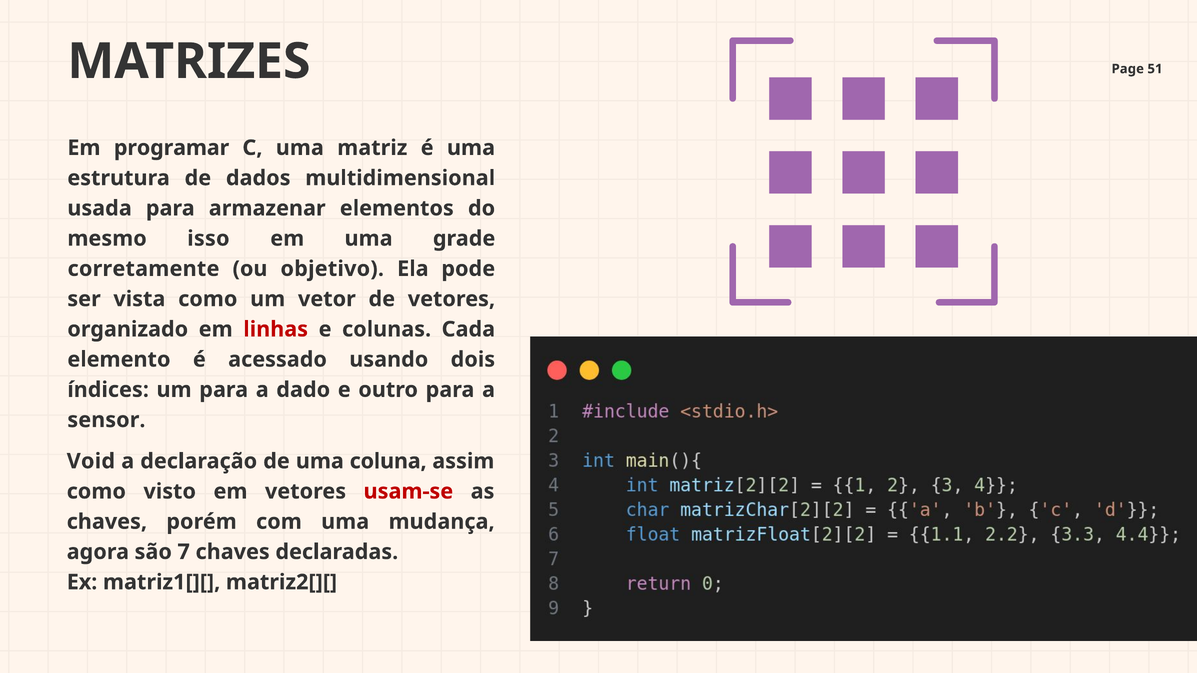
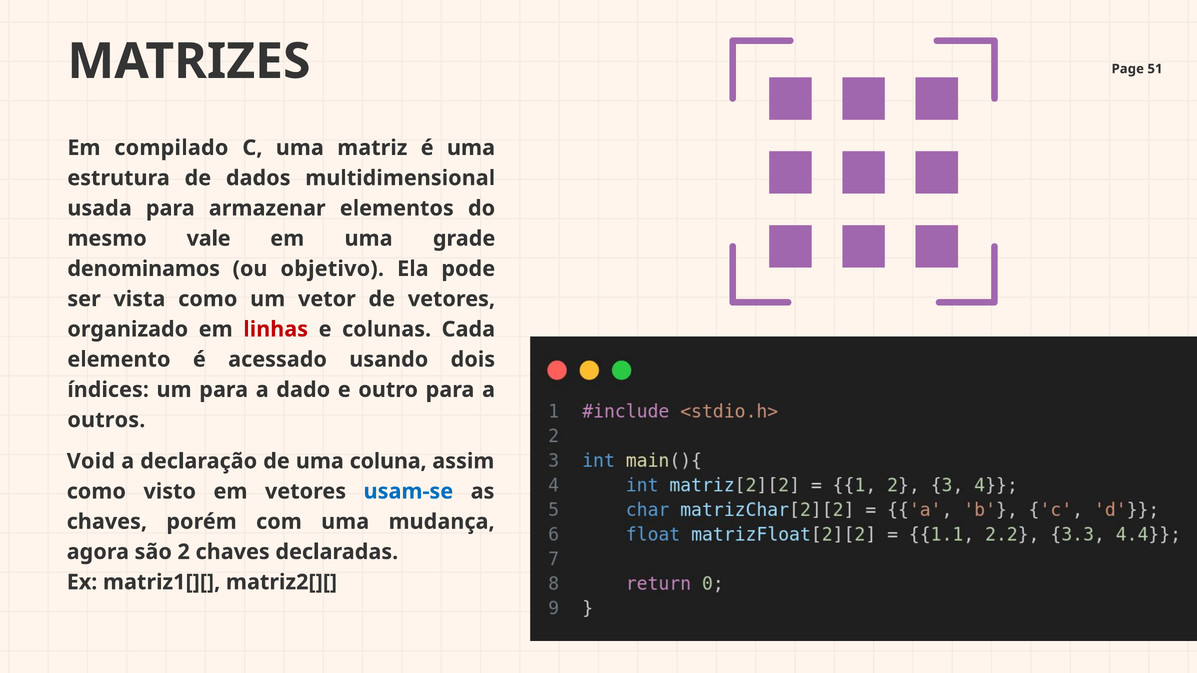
programar: programar -> compilado
isso: isso -> vale
corretamente: corretamente -> denominamos
sensor: sensor -> outros
usam-se colour: red -> blue
7: 7 -> 2
